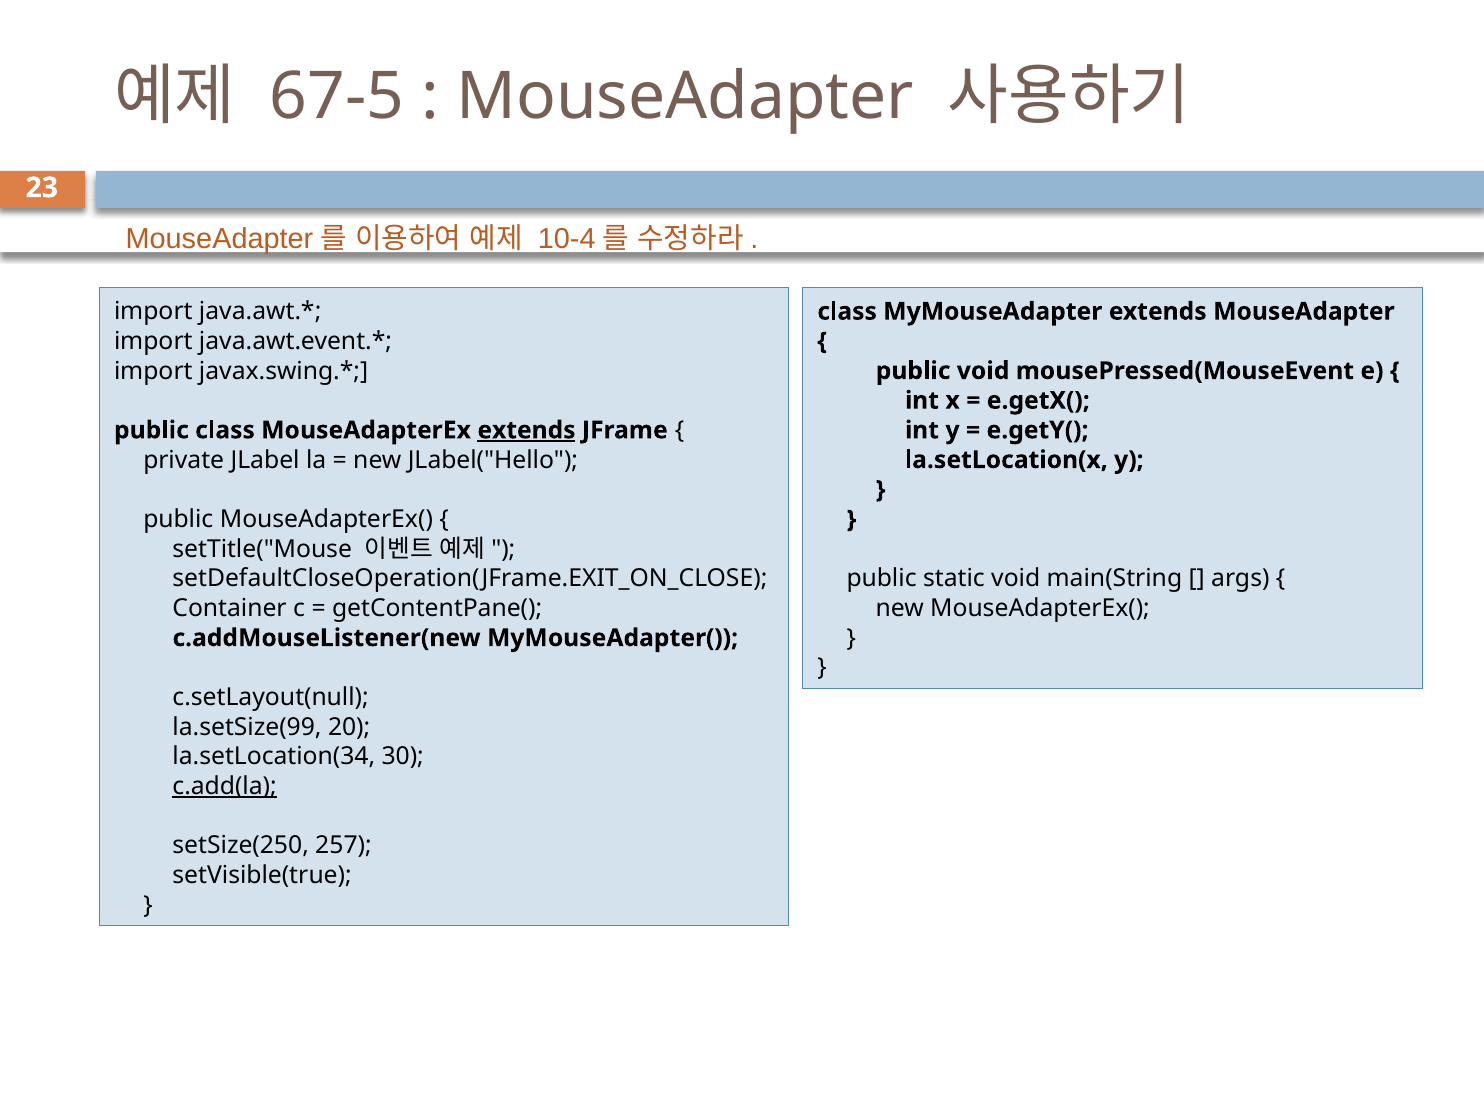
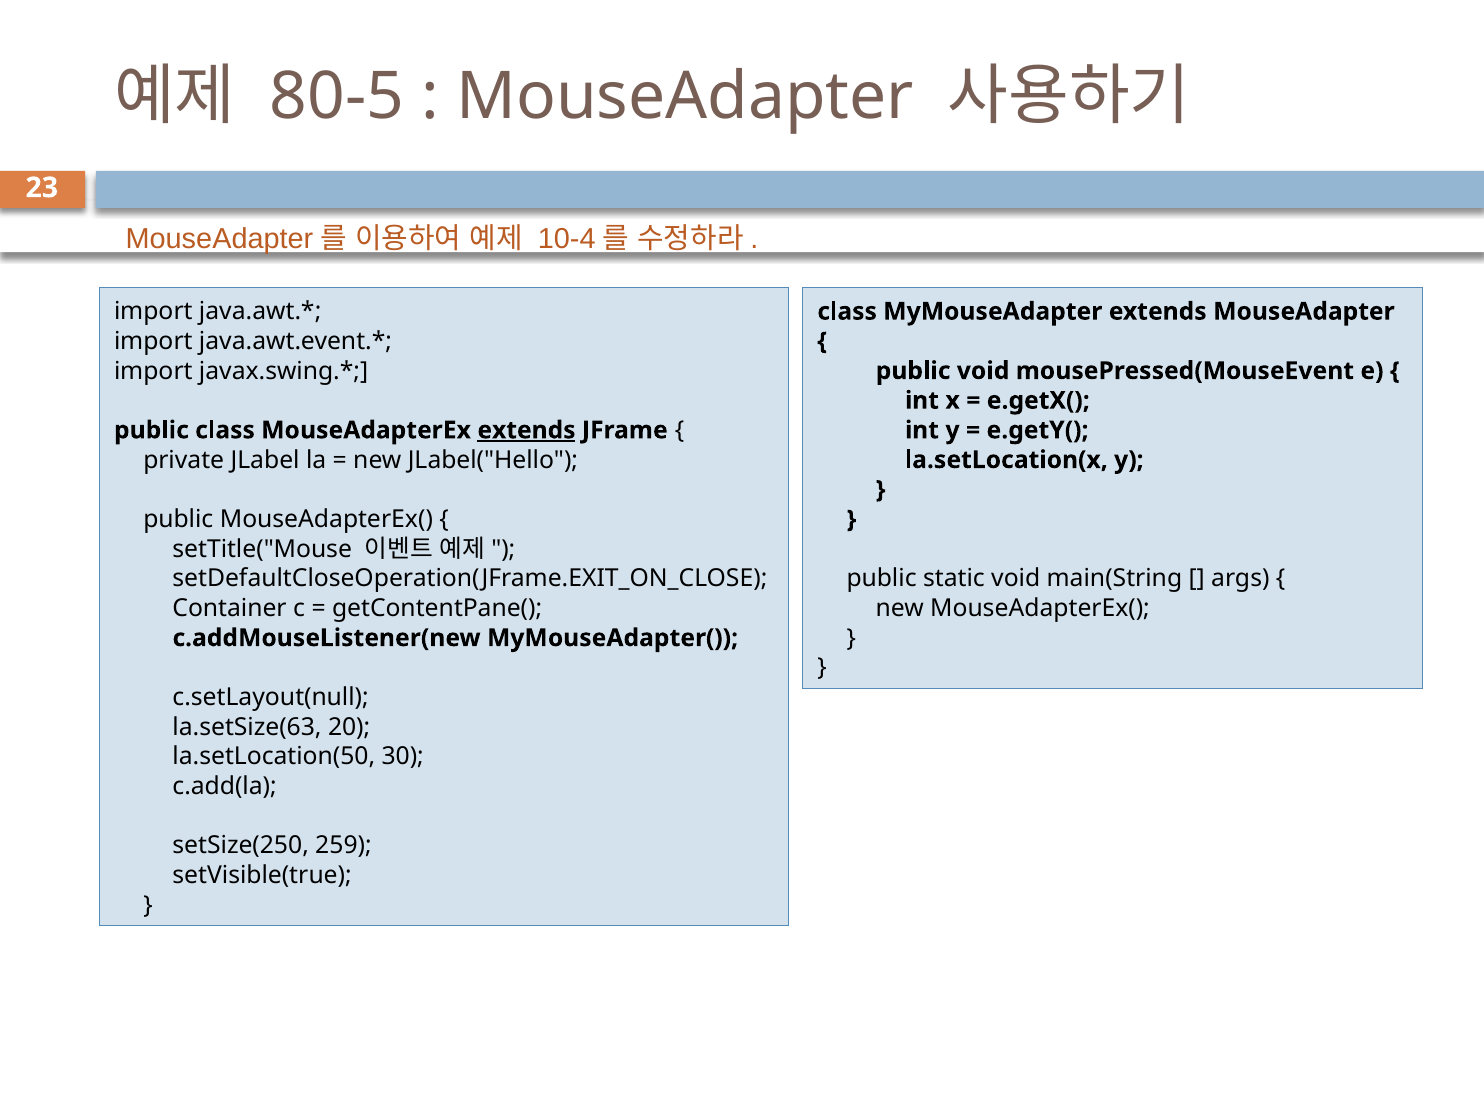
67-5: 67-5 -> 80-5
la.setSize(99: la.setSize(99 -> la.setSize(63
la.setLocation(34: la.setLocation(34 -> la.setLocation(50
c.add(la underline: present -> none
257: 257 -> 259
